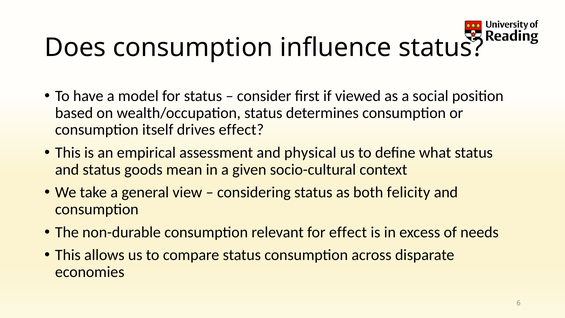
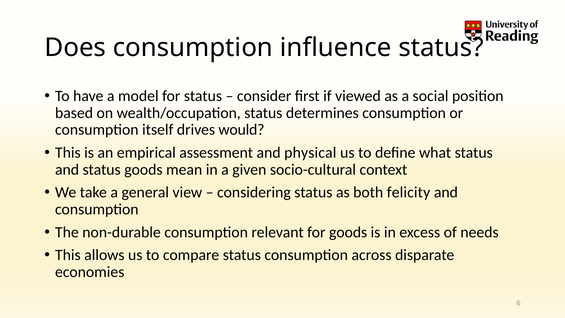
drives effect: effect -> would
for effect: effect -> goods
